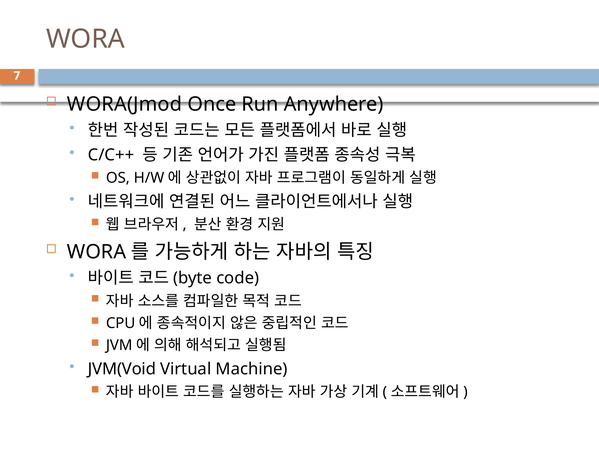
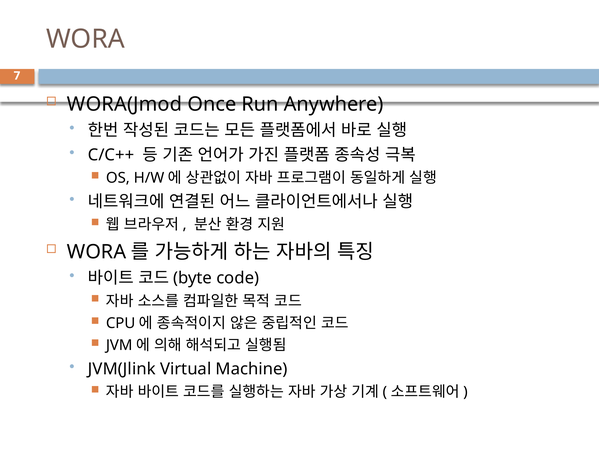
JVM(Void: JVM(Void -> JVM(Jlink
